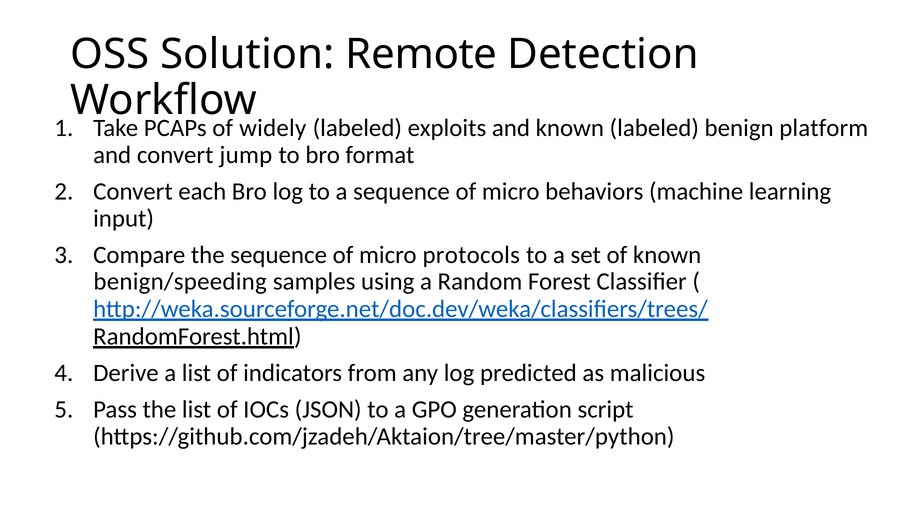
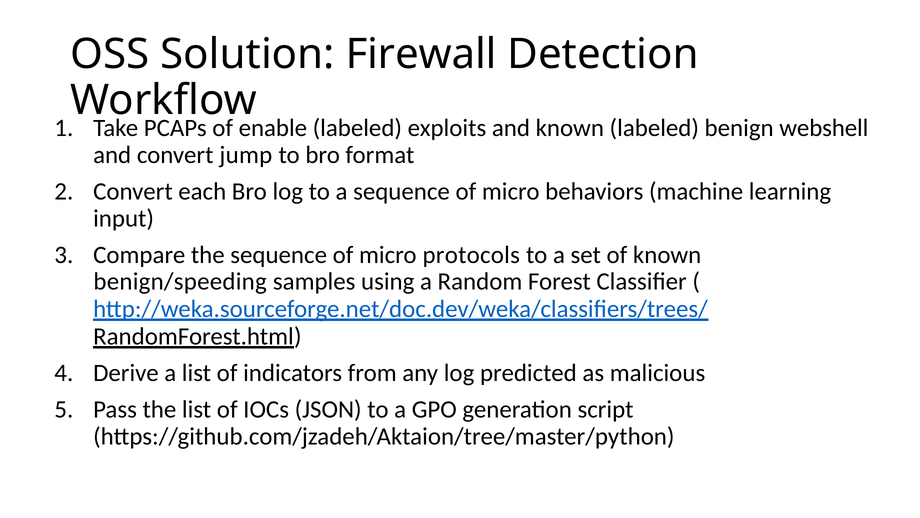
Remote: Remote -> Firewall
widely: widely -> enable
platform: platform -> webshell
